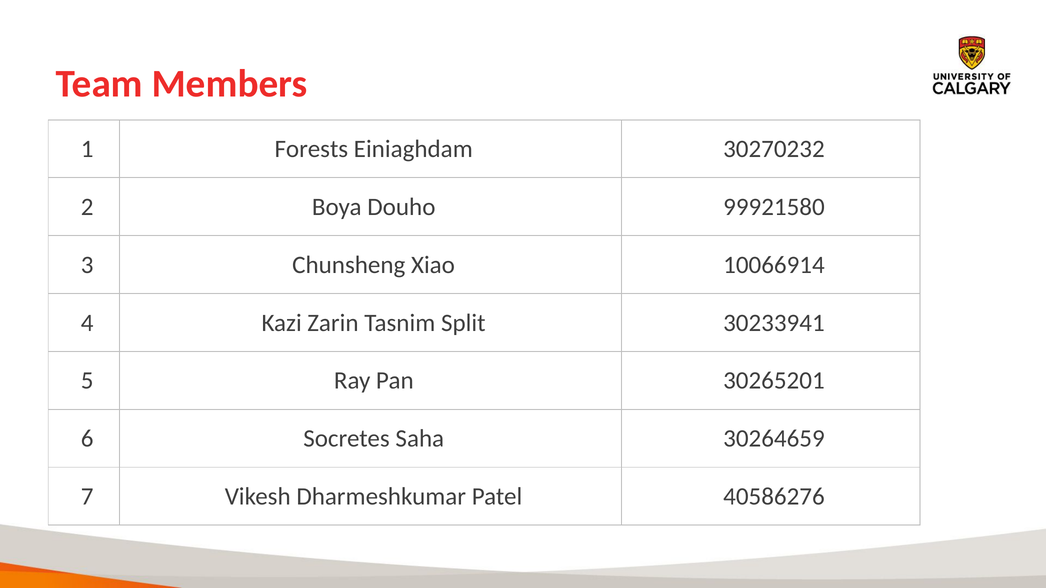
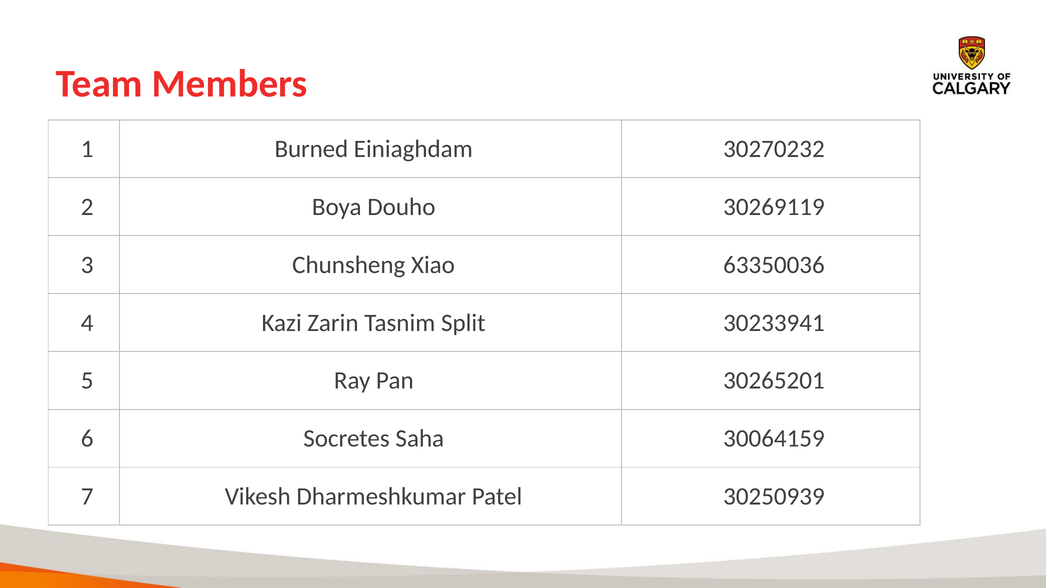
Forests: Forests -> Burned
99921580: 99921580 -> 30269119
10066914: 10066914 -> 63350036
30264659: 30264659 -> 30064159
40586276: 40586276 -> 30250939
